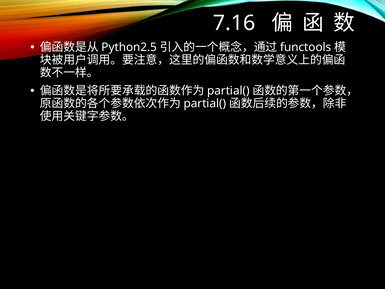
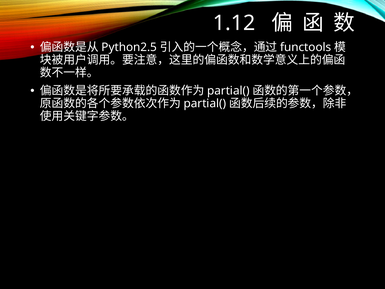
7.16: 7.16 -> 1.12
